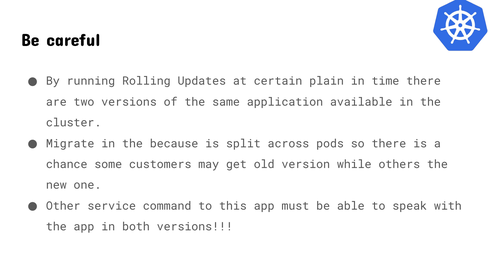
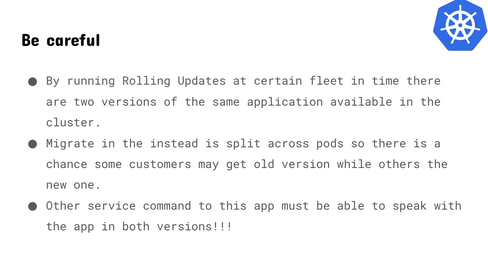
plain: plain -> fleet
because: because -> instead
